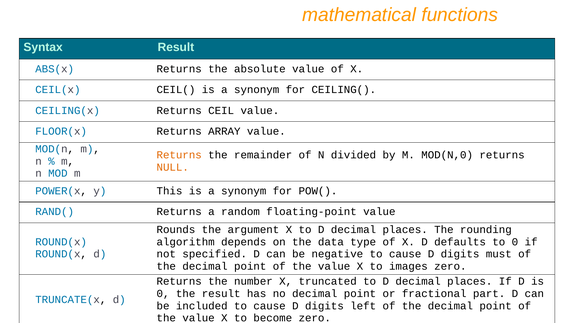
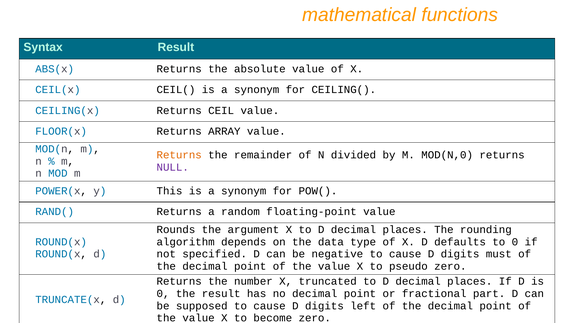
NULL colour: orange -> purple
images: images -> pseudo
included: included -> supposed
